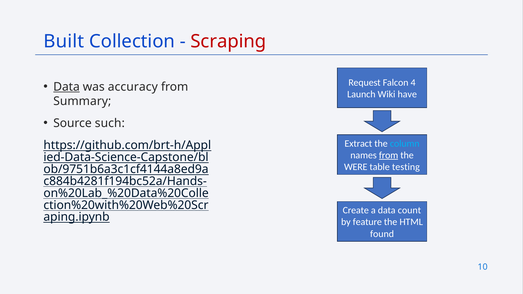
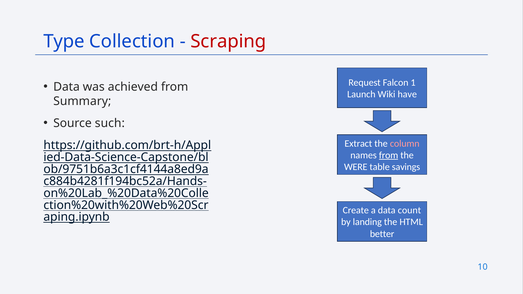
Built: Built -> Type
4: 4 -> 1
Data at (67, 87) underline: present -> none
accuracy: accuracy -> achieved
column colour: light blue -> pink
testing: testing -> savings
feature: feature -> landing
found: found -> better
